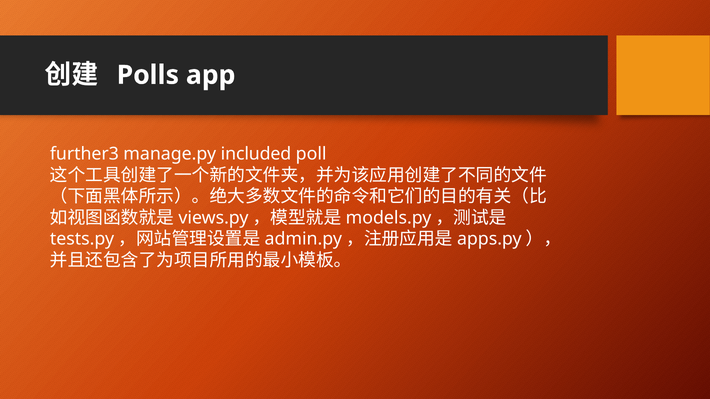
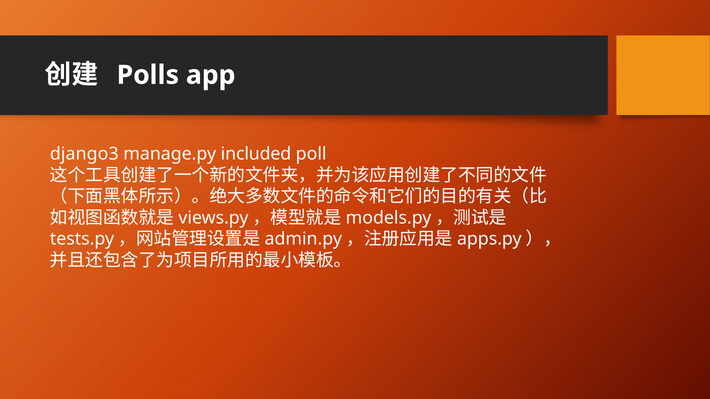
further3: further3 -> django3
